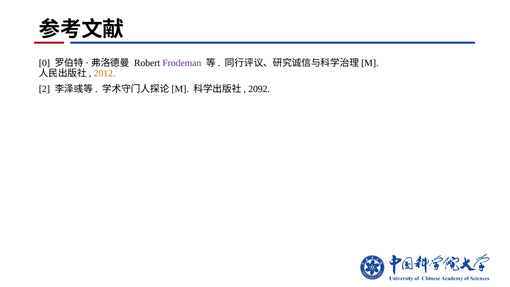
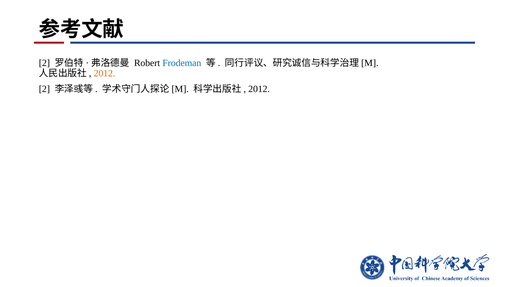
0 at (44, 63): 0 -> 2
Frodeman colour: purple -> blue
2092 at (259, 89): 2092 -> 2012
